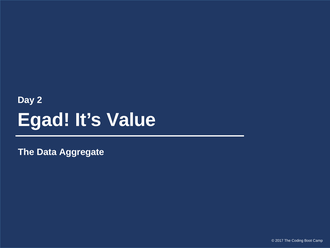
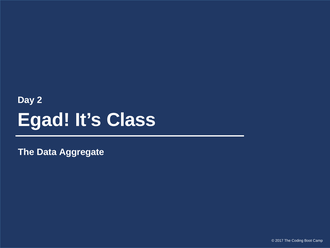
Value: Value -> Class
